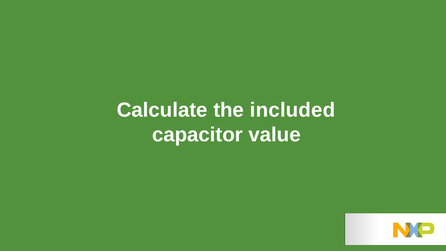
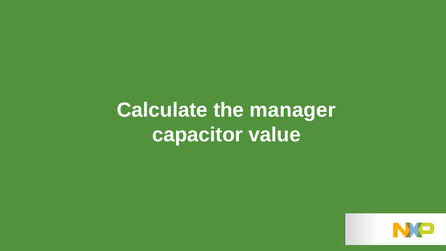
included: included -> manager
